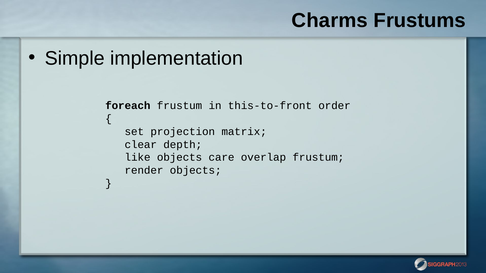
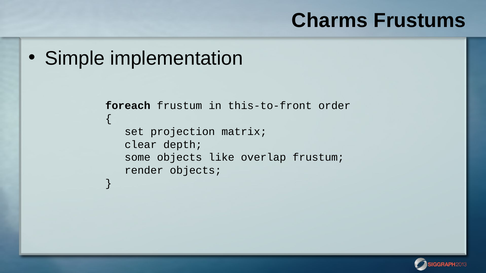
like: like -> some
care: care -> like
